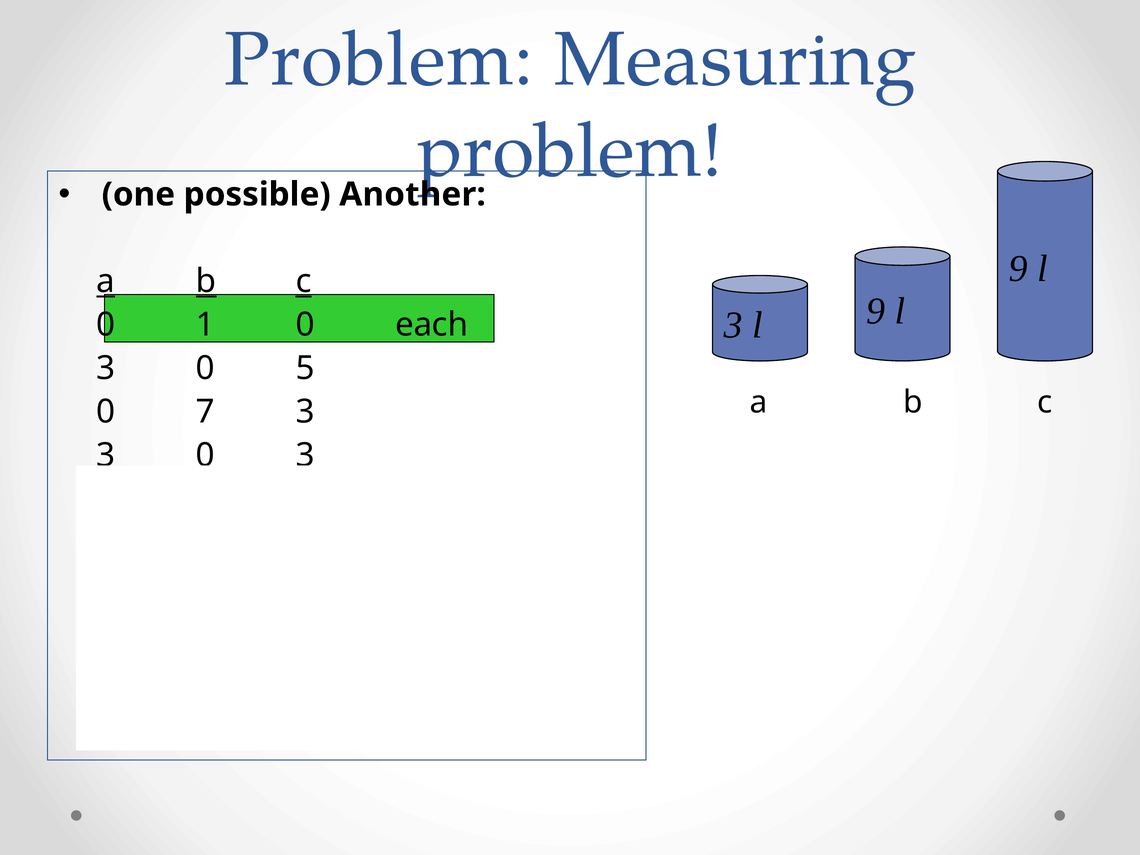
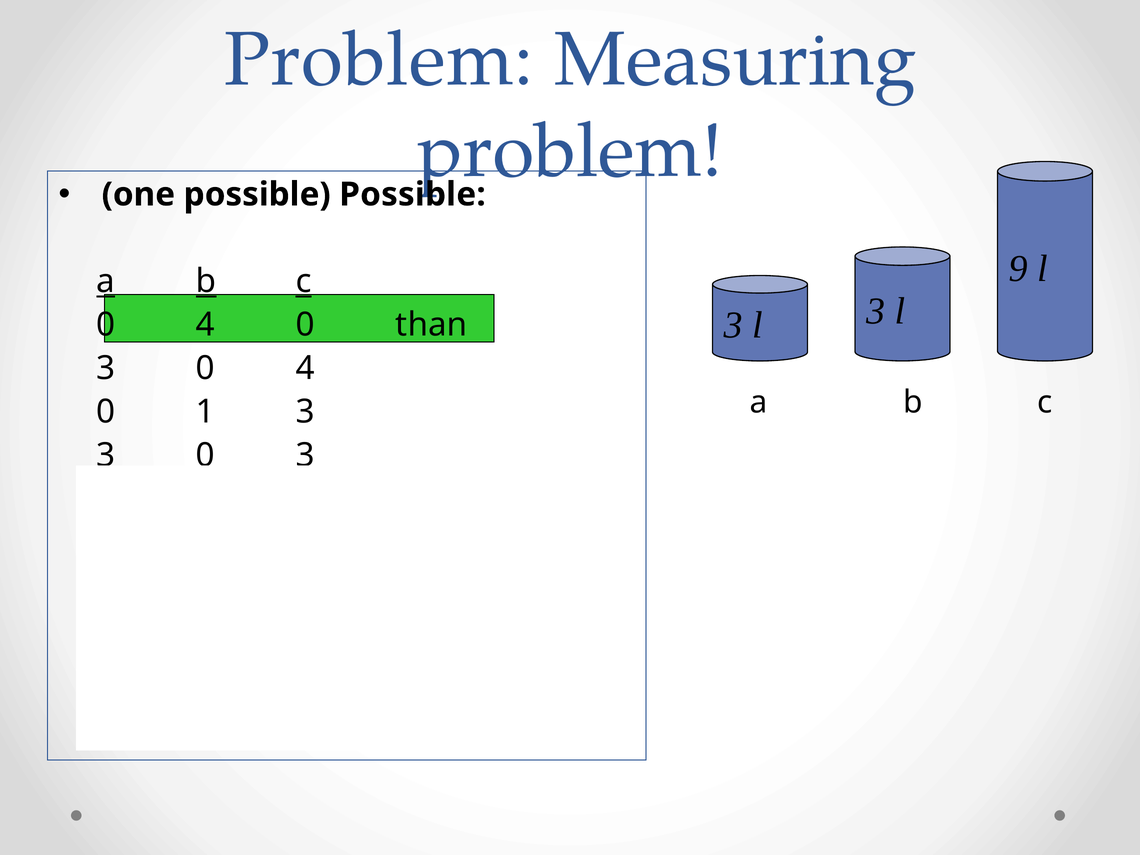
possible Another: Another -> Possible
3 l 9: 9 -> 3
1 at (206, 325): 1 -> 4
each: each -> than
3 0 5: 5 -> 4
0 7: 7 -> 1
